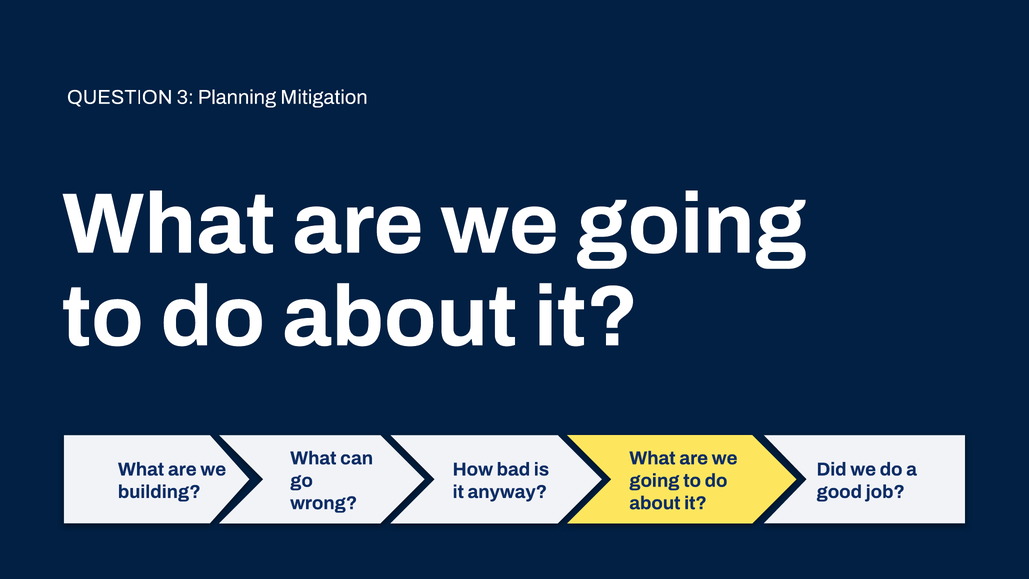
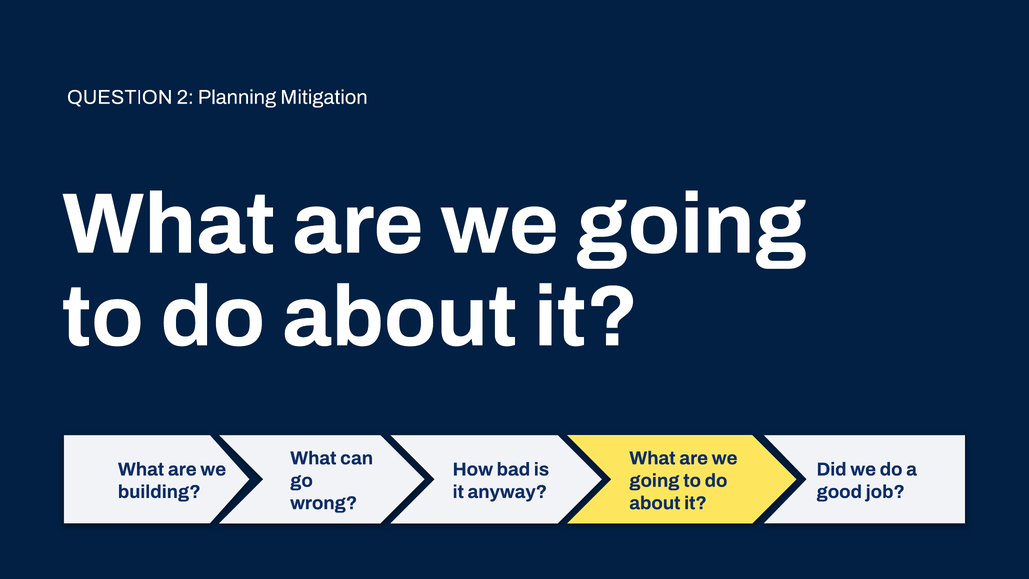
3: 3 -> 2
